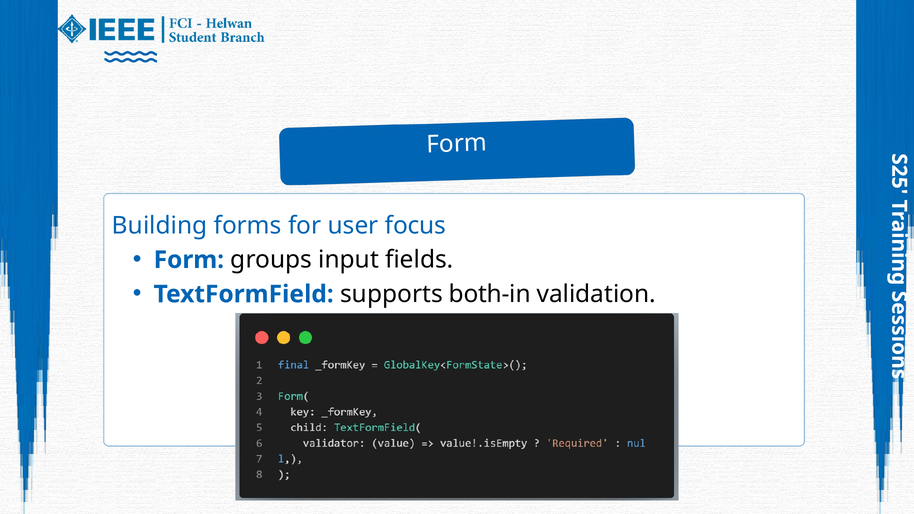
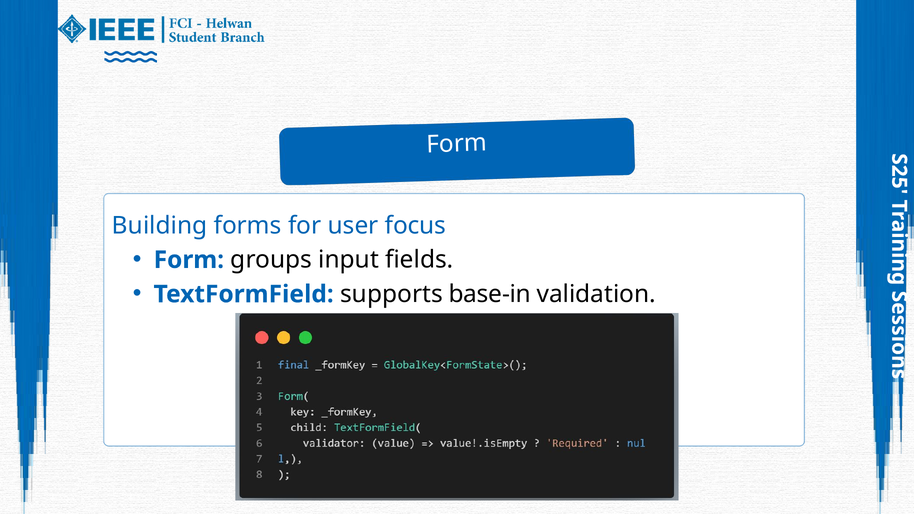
both-in: both-in -> base-in
